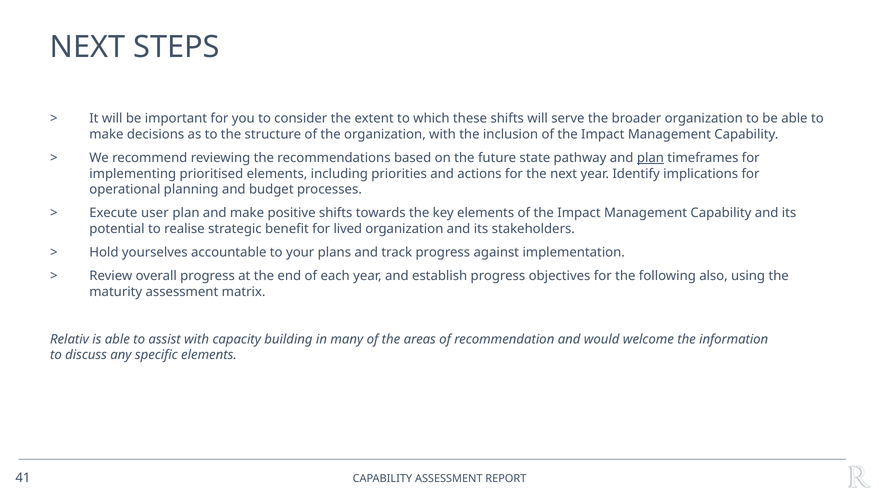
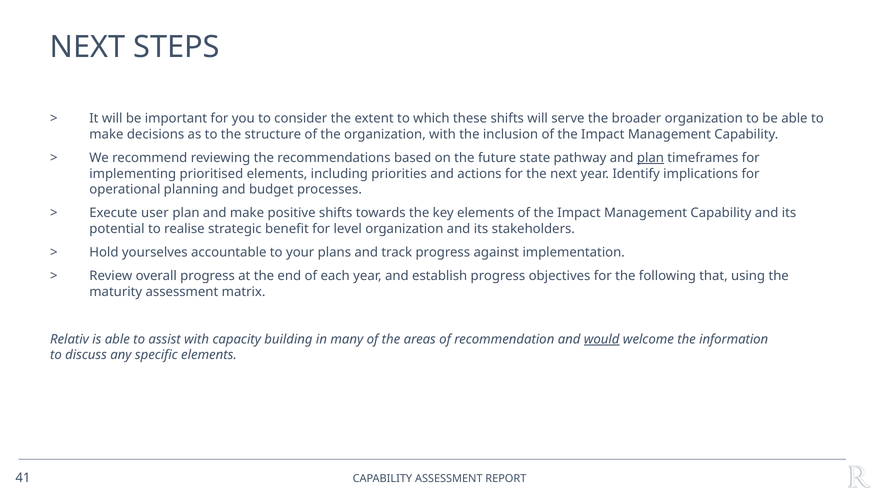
lived: lived -> level
also: also -> that
would underline: none -> present
